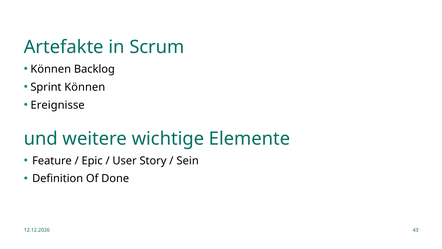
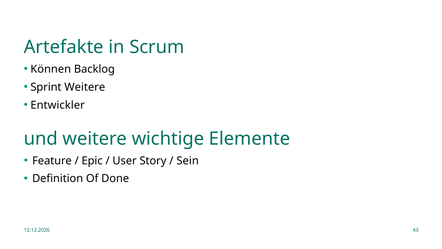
Sprint Können: Können -> Weitere
Ereignisse: Ereignisse -> Entwickler
